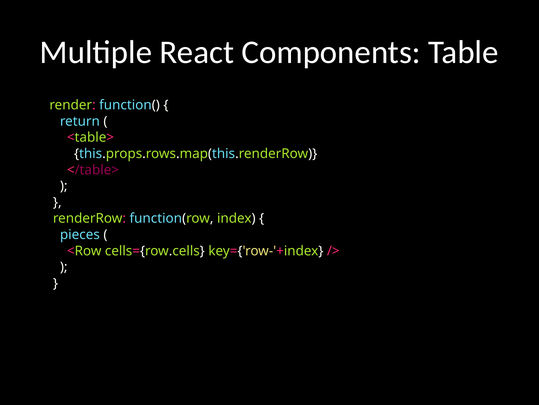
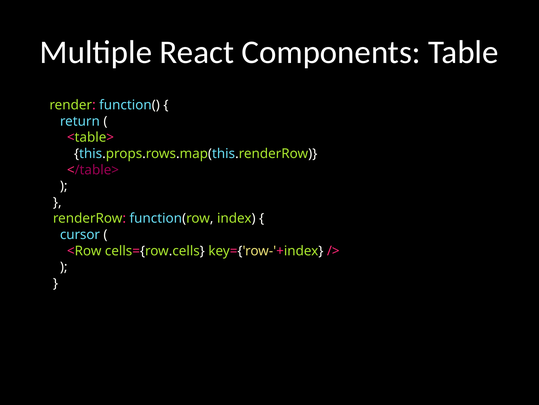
pieces: pieces -> cursor
